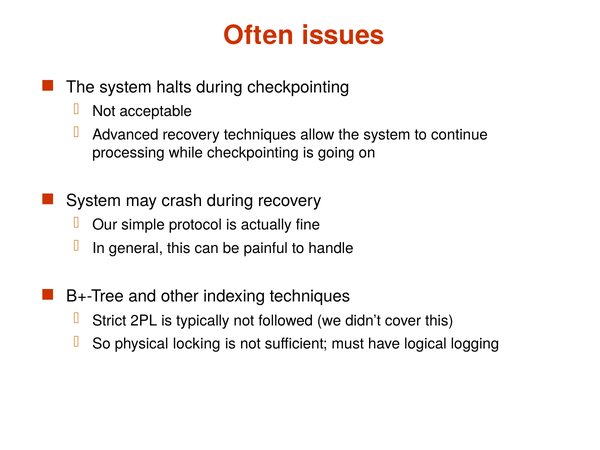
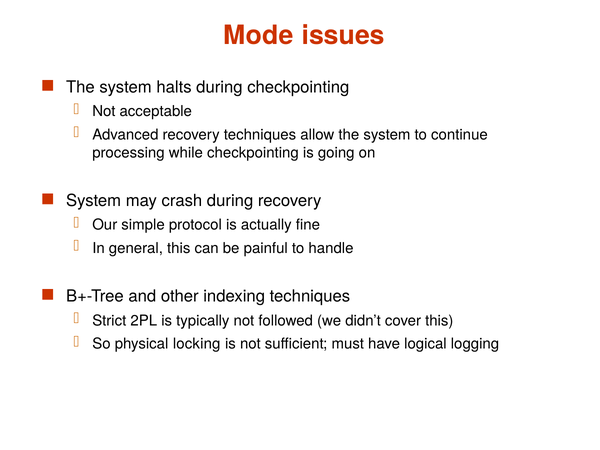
Often: Often -> Mode
